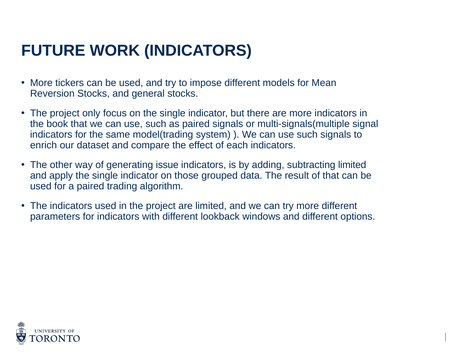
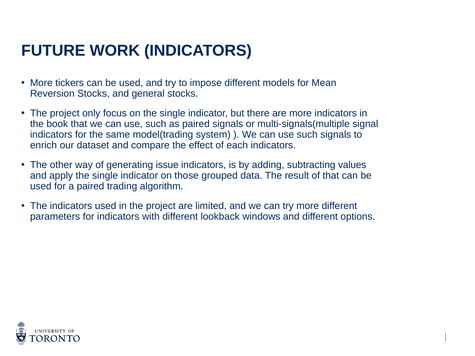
subtracting limited: limited -> values
